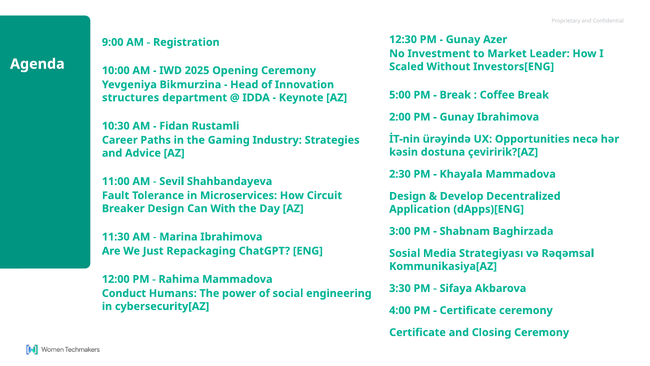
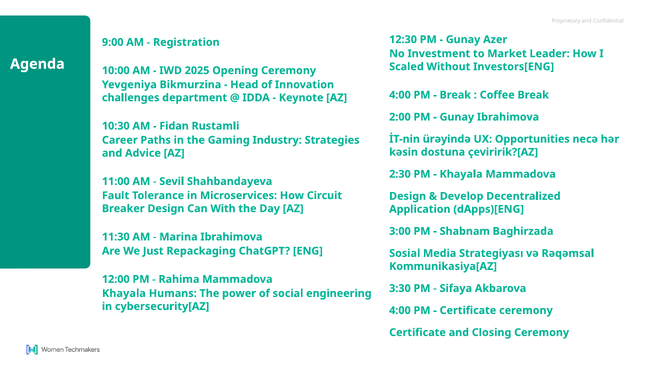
5:00 at (400, 95): 5:00 -> 4:00
structures: structures -> challenges
Conduct at (124, 293): Conduct -> Khayala
